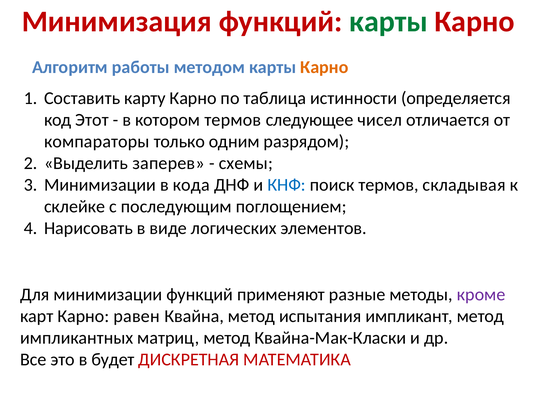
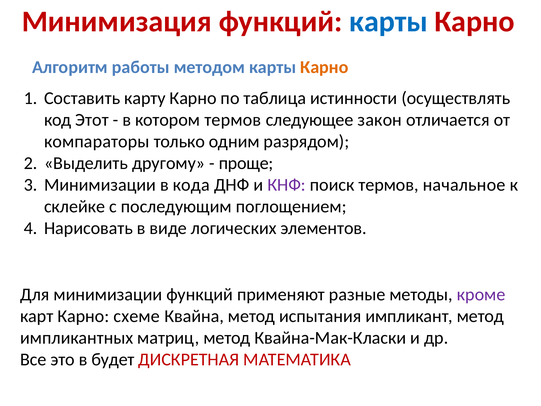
карты at (389, 21) colour: green -> blue
определяется: определяется -> осуществлять
чисел: чисел -> закон
заперев: заперев -> другому
схемы: схемы -> проще
КНФ colour: blue -> purple
складывая: складывая -> начальное
равен: равен -> схеме
